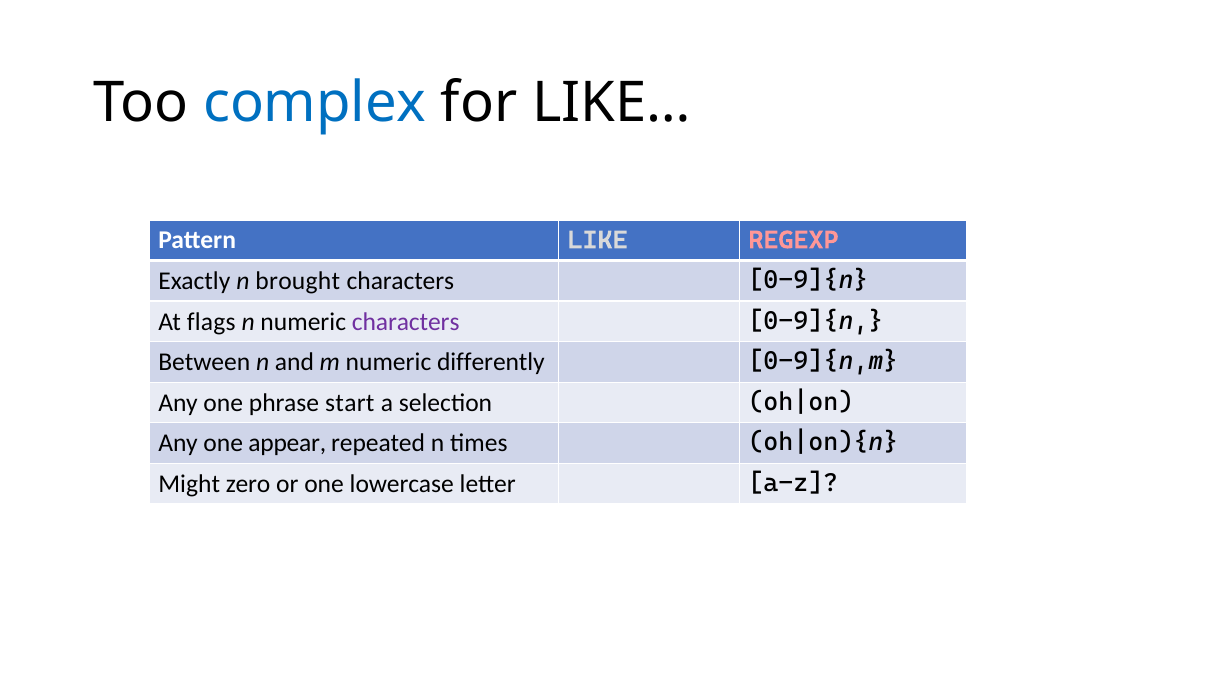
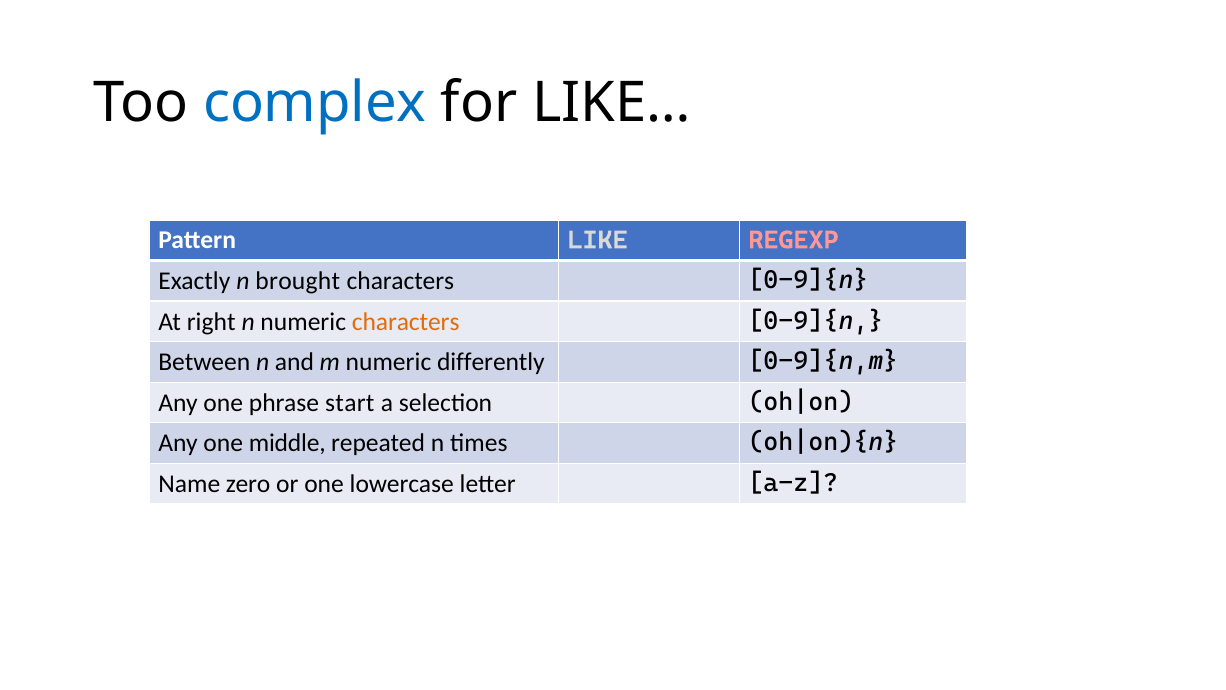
flags: flags -> right
characters at (406, 321) colour: purple -> orange
appear: appear -> middle
Might: Might -> Name
